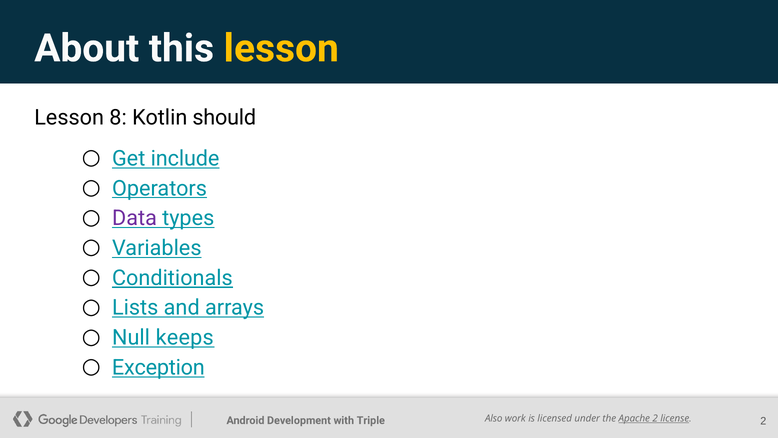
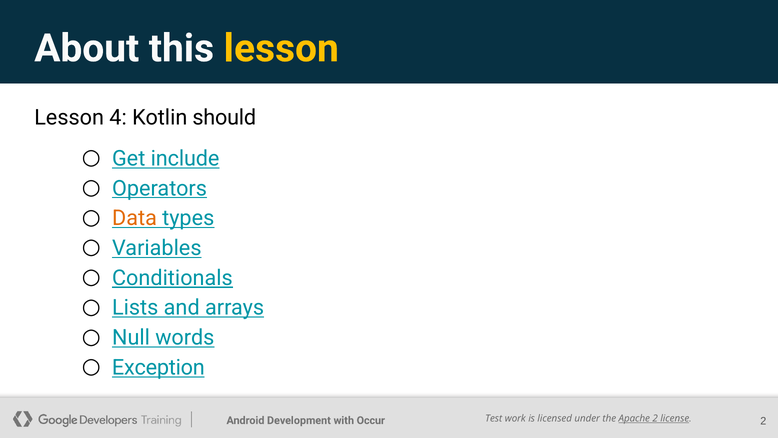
8: 8 -> 4
Data colour: purple -> orange
keeps: keeps -> words
Also: Also -> Test
Triple: Triple -> Occur
